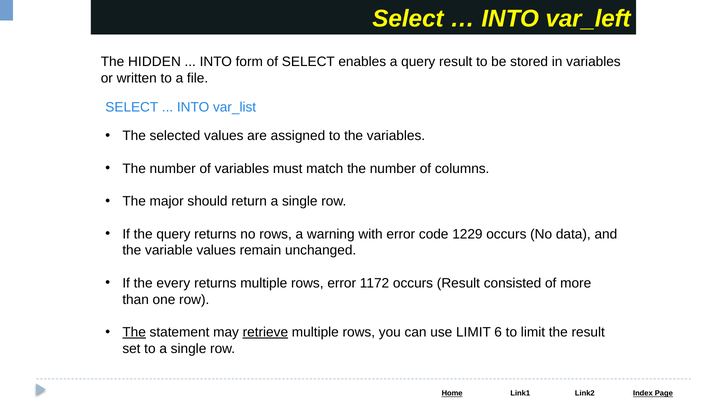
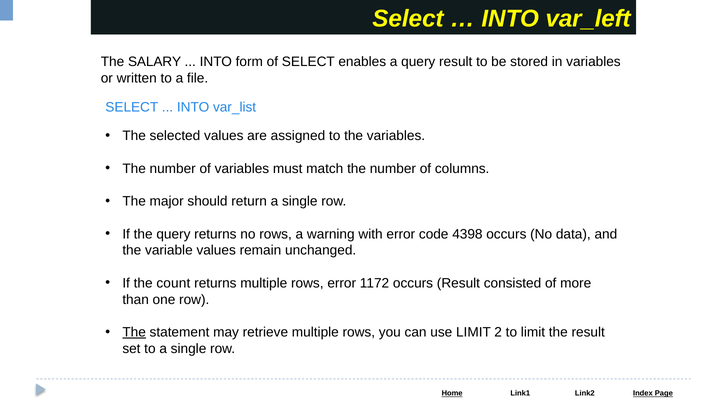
HIDDEN: HIDDEN -> SALARY
1229: 1229 -> 4398
every: every -> count
retrieve underline: present -> none
6: 6 -> 2
